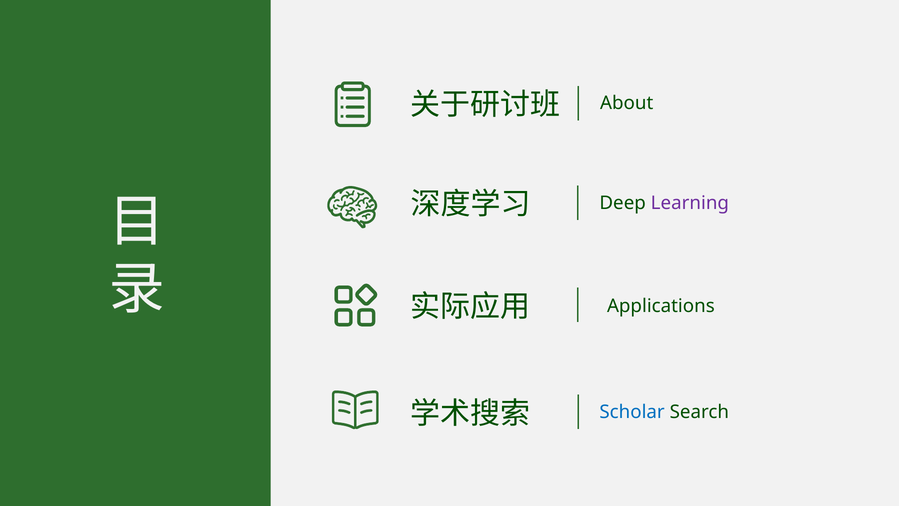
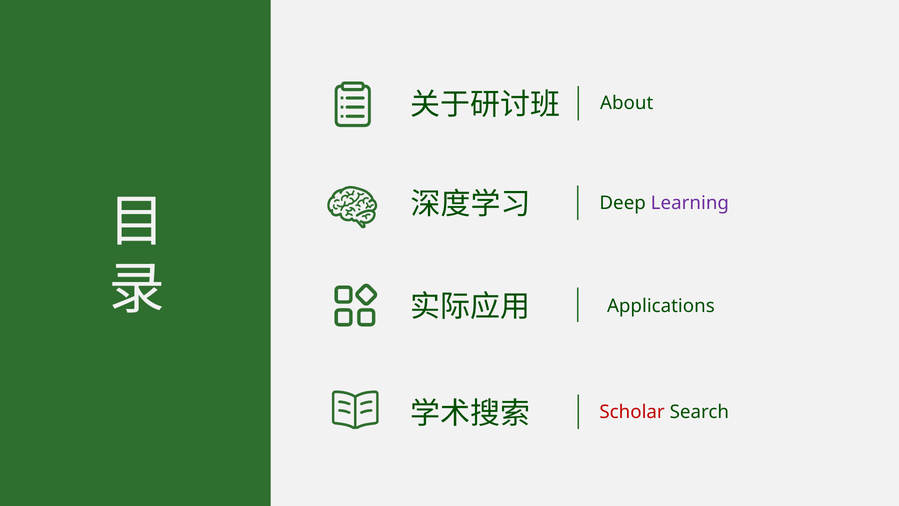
Scholar colour: blue -> red
